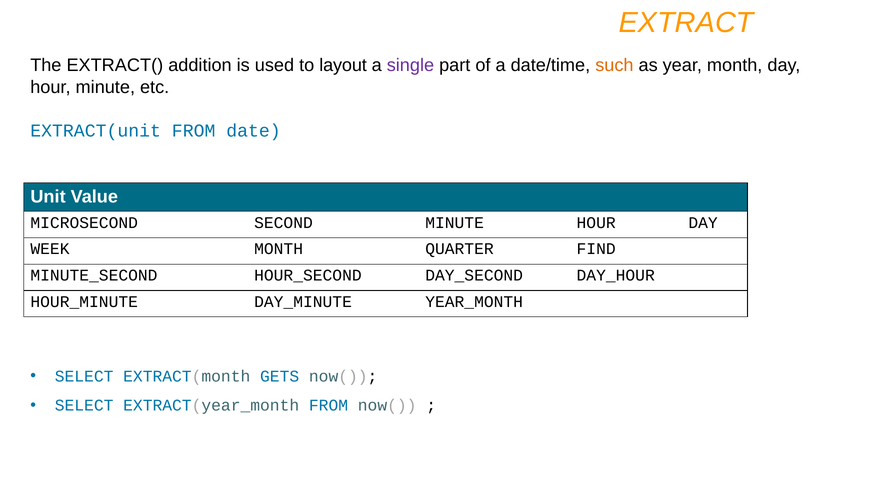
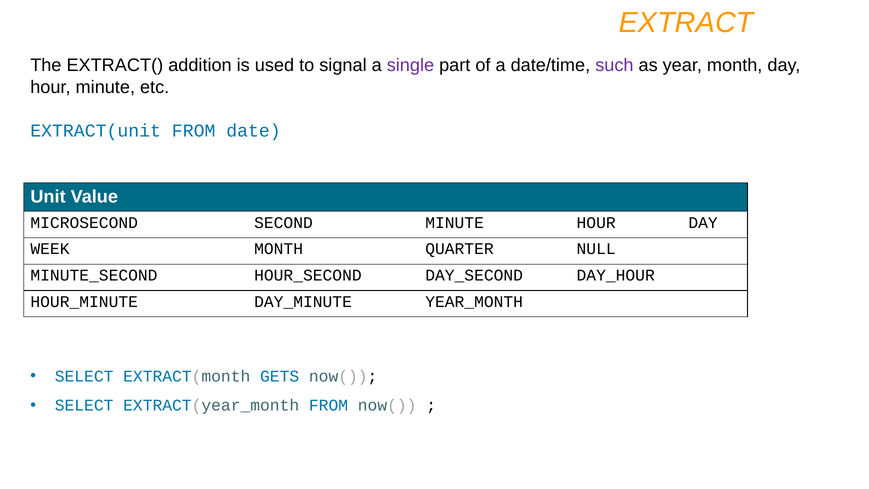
layout: layout -> signal
such colour: orange -> purple
FIND: FIND -> NULL
